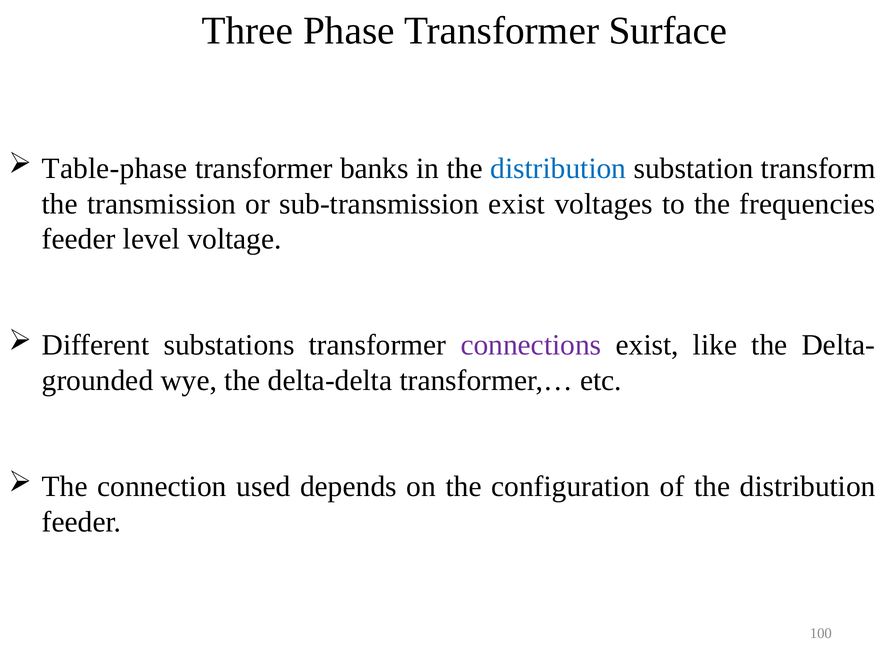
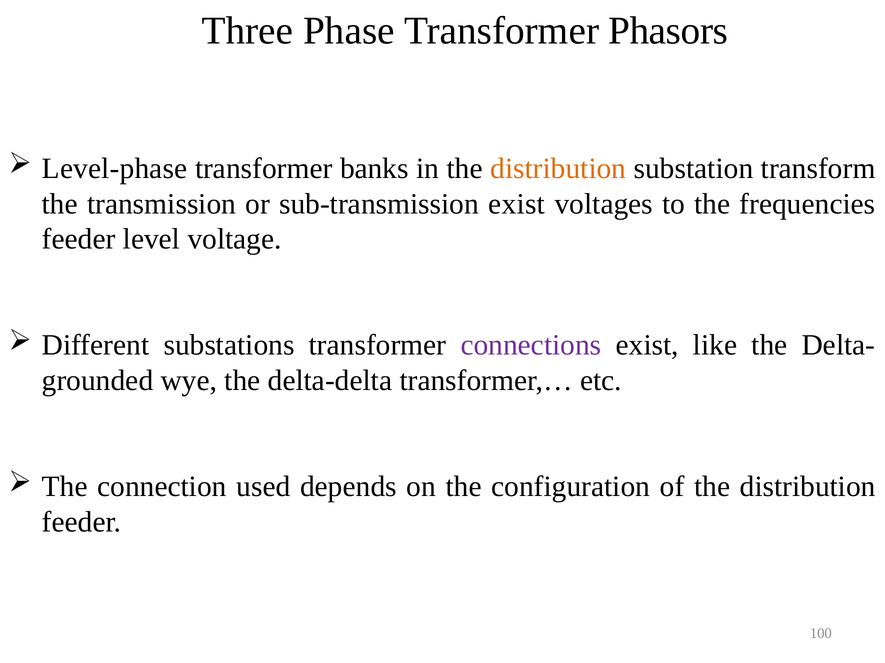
Surface: Surface -> Phasors
Table-phase: Table-phase -> Level-phase
distribution at (558, 169) colour: blue -> orange
